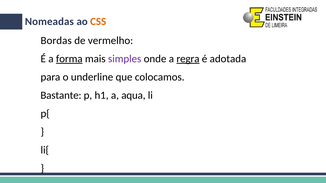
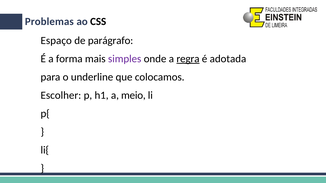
Nomeadas: Nomeadas -> Problemas
CSS colour: orange -> black
Bordas: Bordas -> Espaço
vermelho: vermelho -> parágrafo
forma underline: present -> none
Bastante: Bastante -> Escolher
aqua: aqua -> meio
